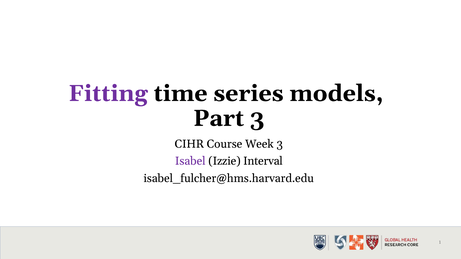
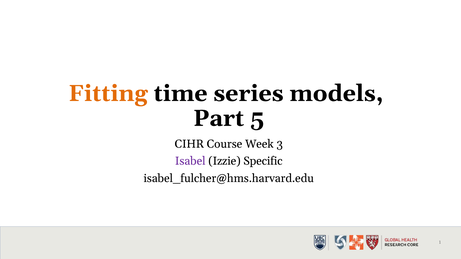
Fitting colour: purple -> orange
Part 3: 3 -> 5
Interval: Interval -> Specific
